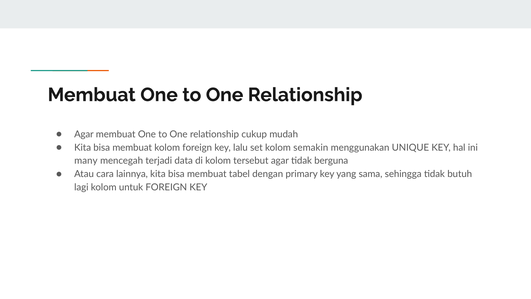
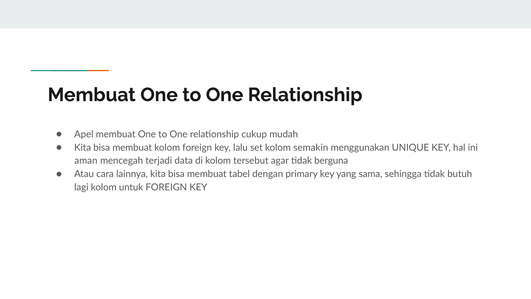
Agar at (84, 134): Agar -> Apel
many: many -> aman
